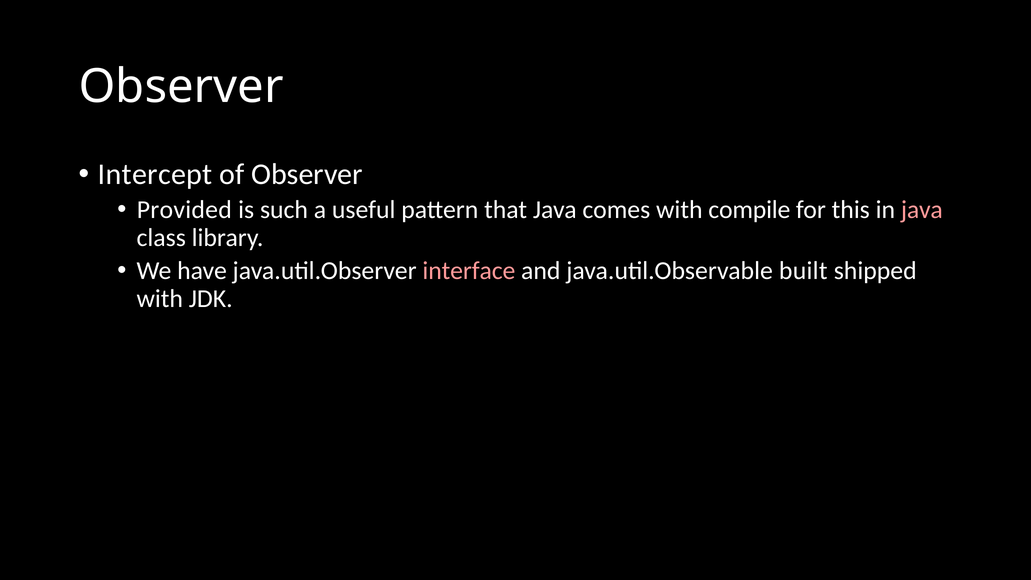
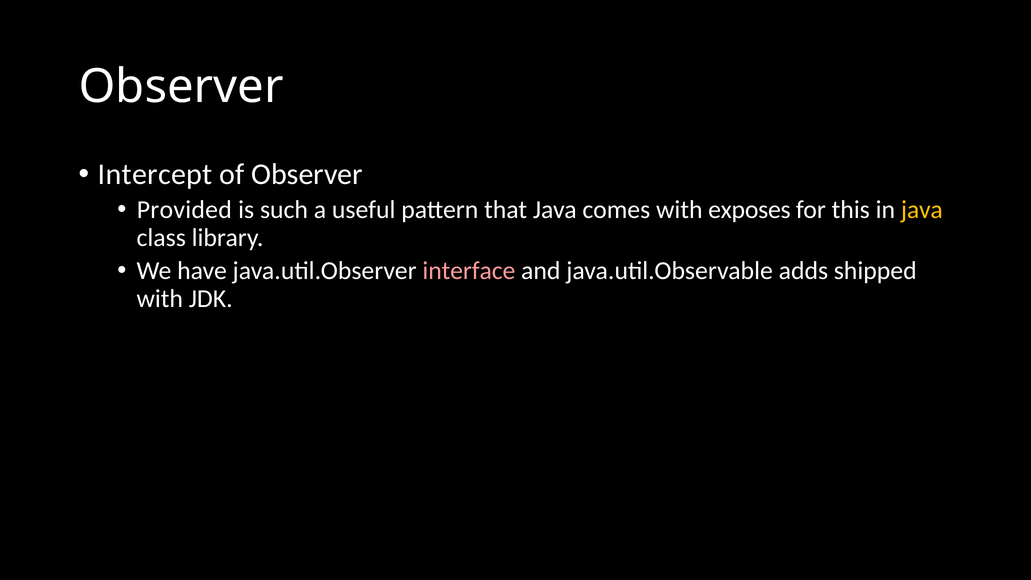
compile: compile -> exposes
java at (922, 210) colour: pink -> yellow
built: built -> adds
